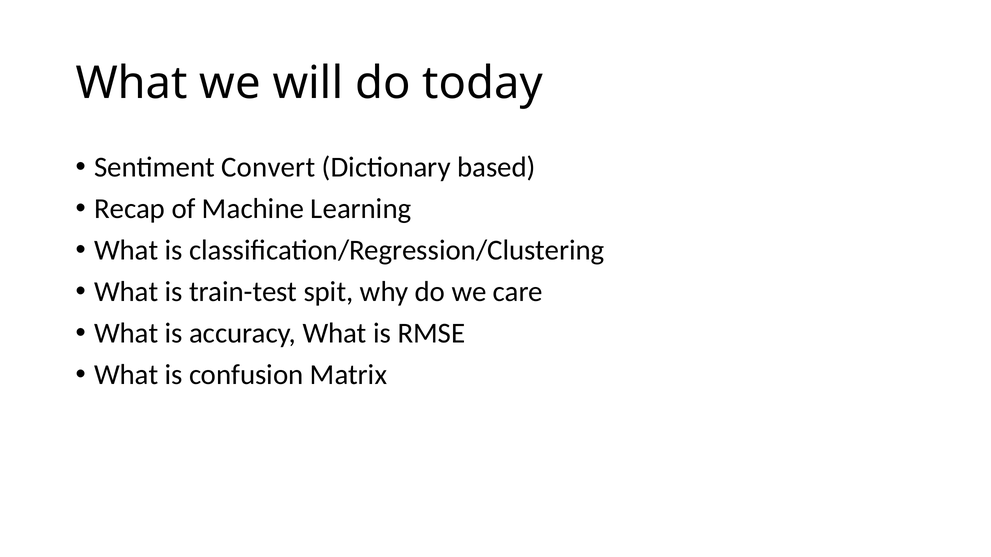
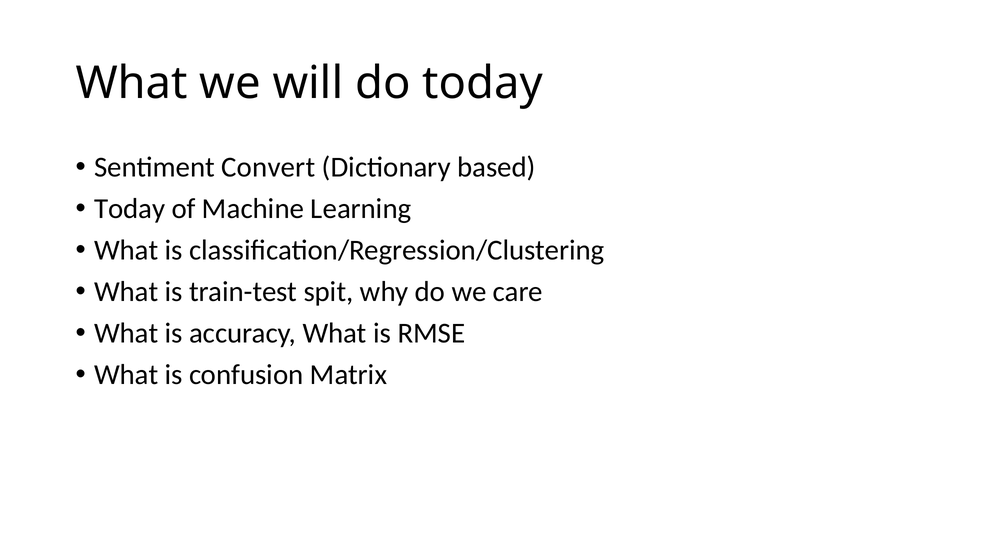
Recap at (130, 209): Recap -> Today
